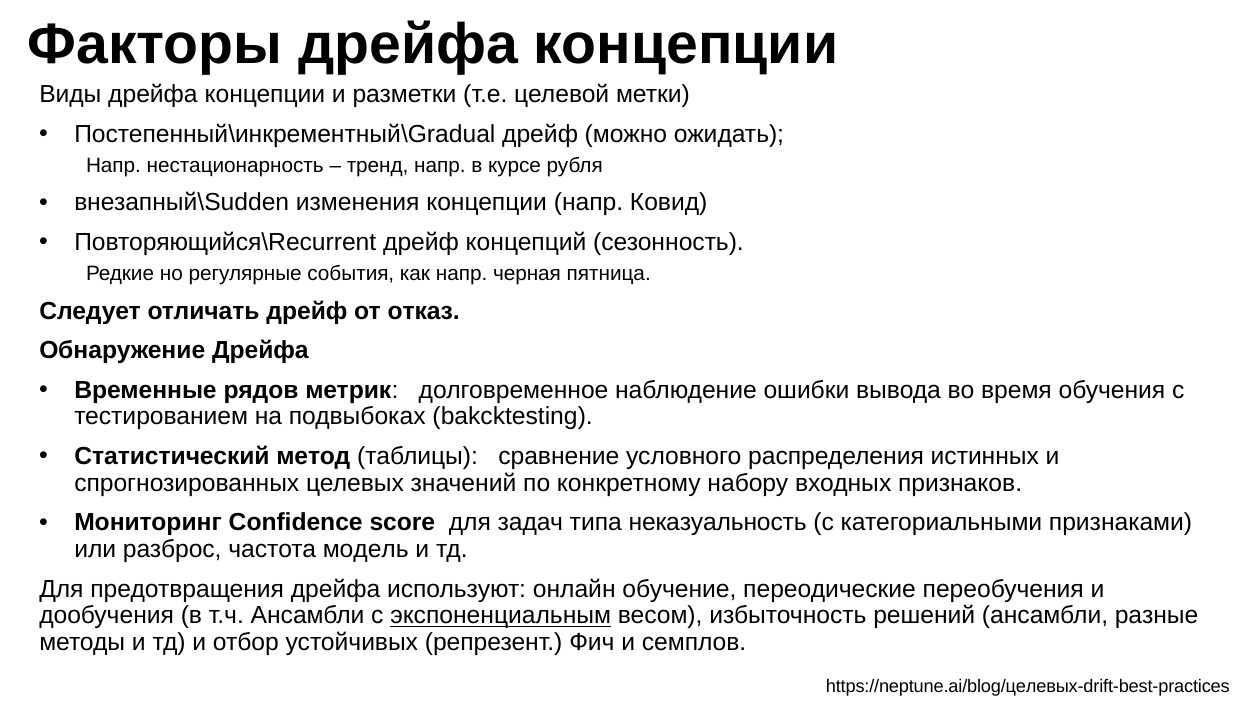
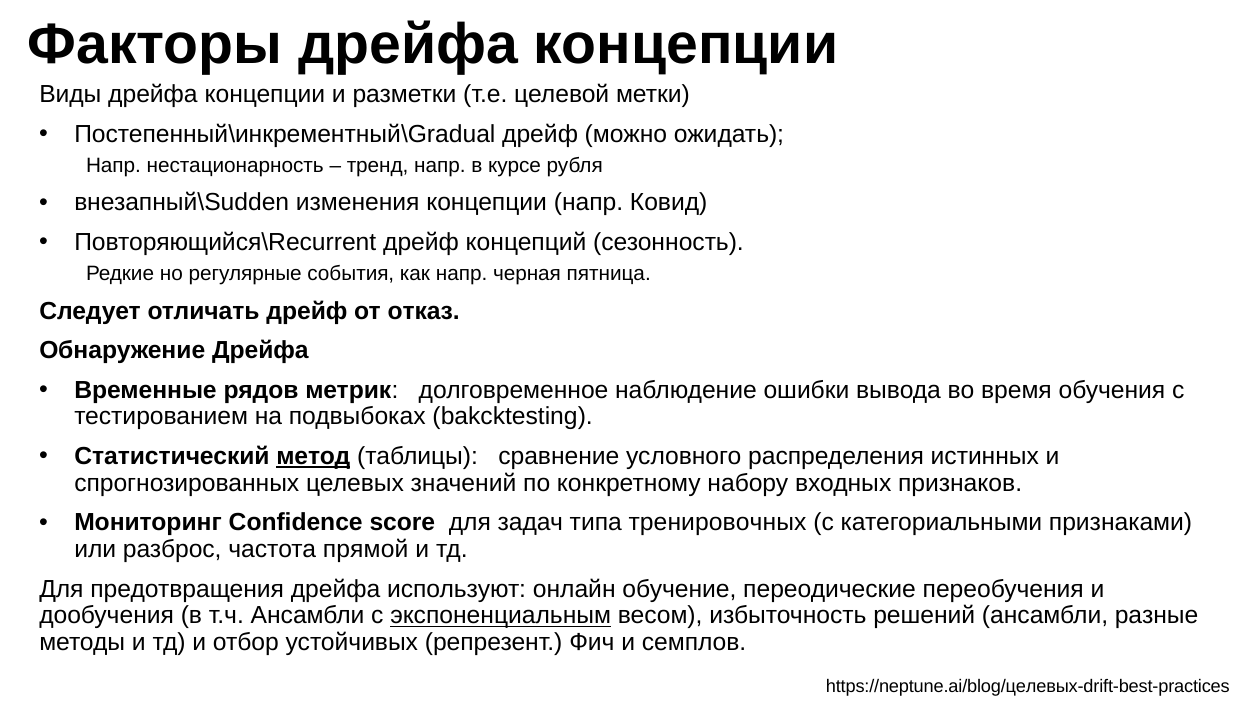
метод underline: none -> present
неказуальность: неказуальность -> тренировочных
модель: модель -> прямой
